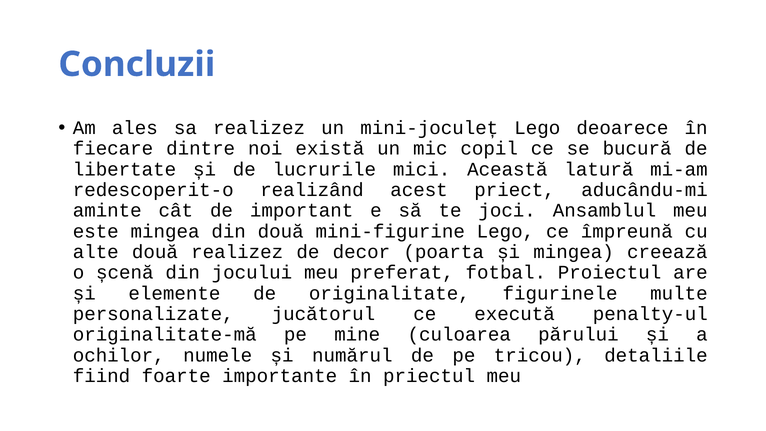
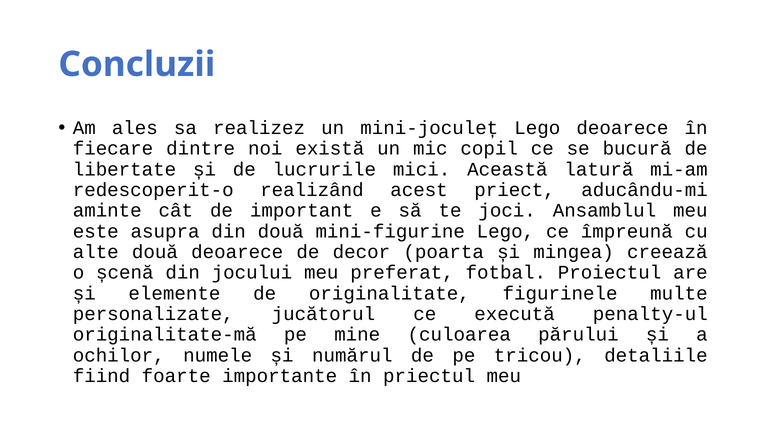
este mingea: mingea -> asupra
două realizez: realizez -> deoarece
